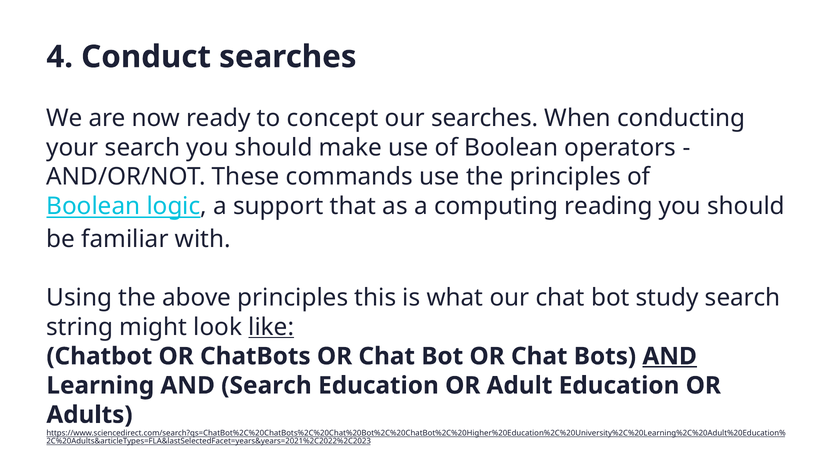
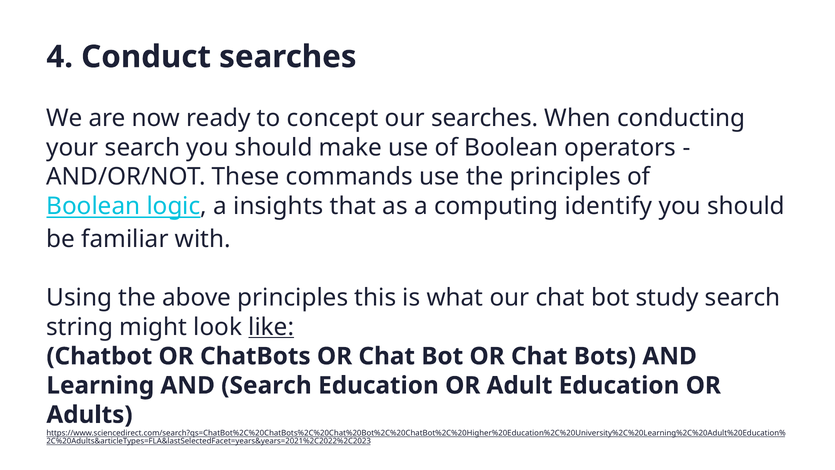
support: support -> insights
reading: reading -> identify
AND at (670, 356) underline: present -> none
